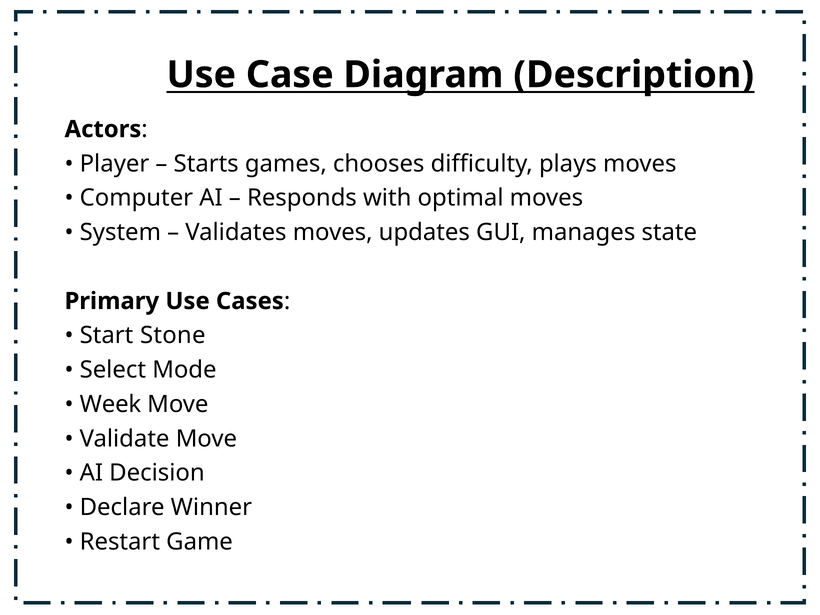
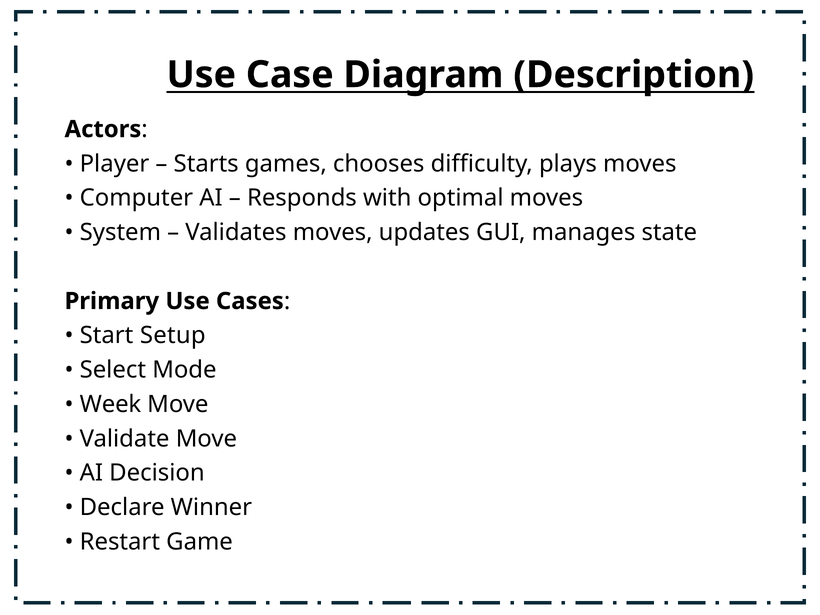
Stone: Stone -> Setup
